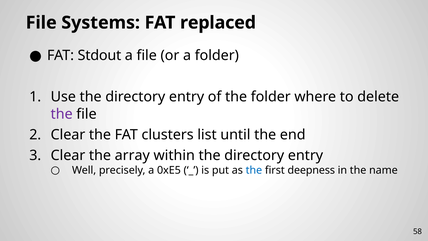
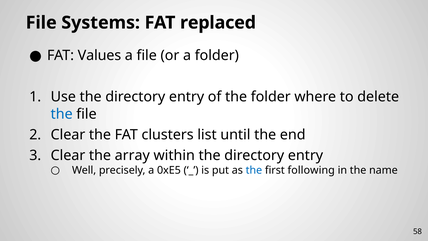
Stdout: Stdout -> Values
the at (62, 114) colour: purple -> blue
deepness: deepness -> following
